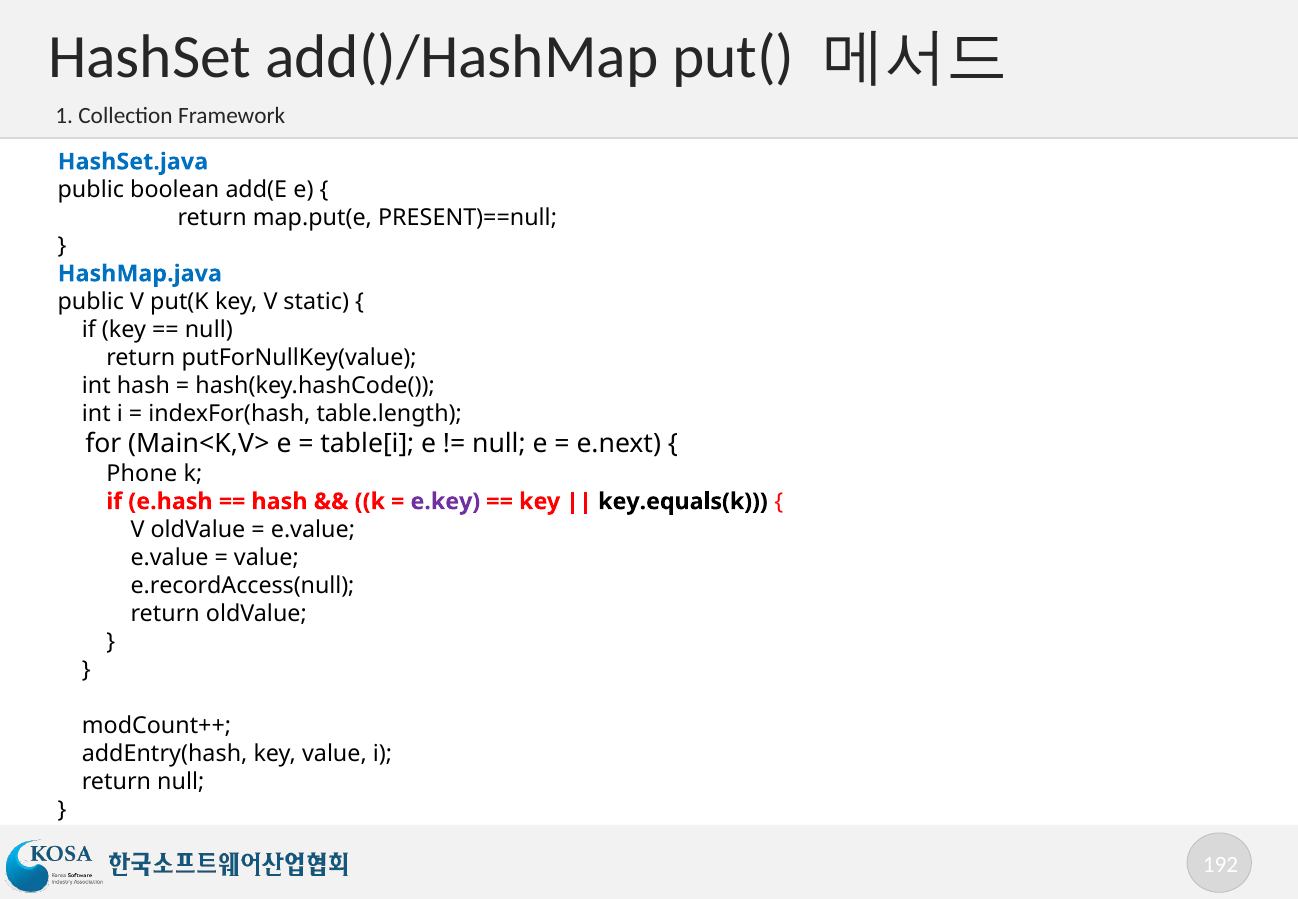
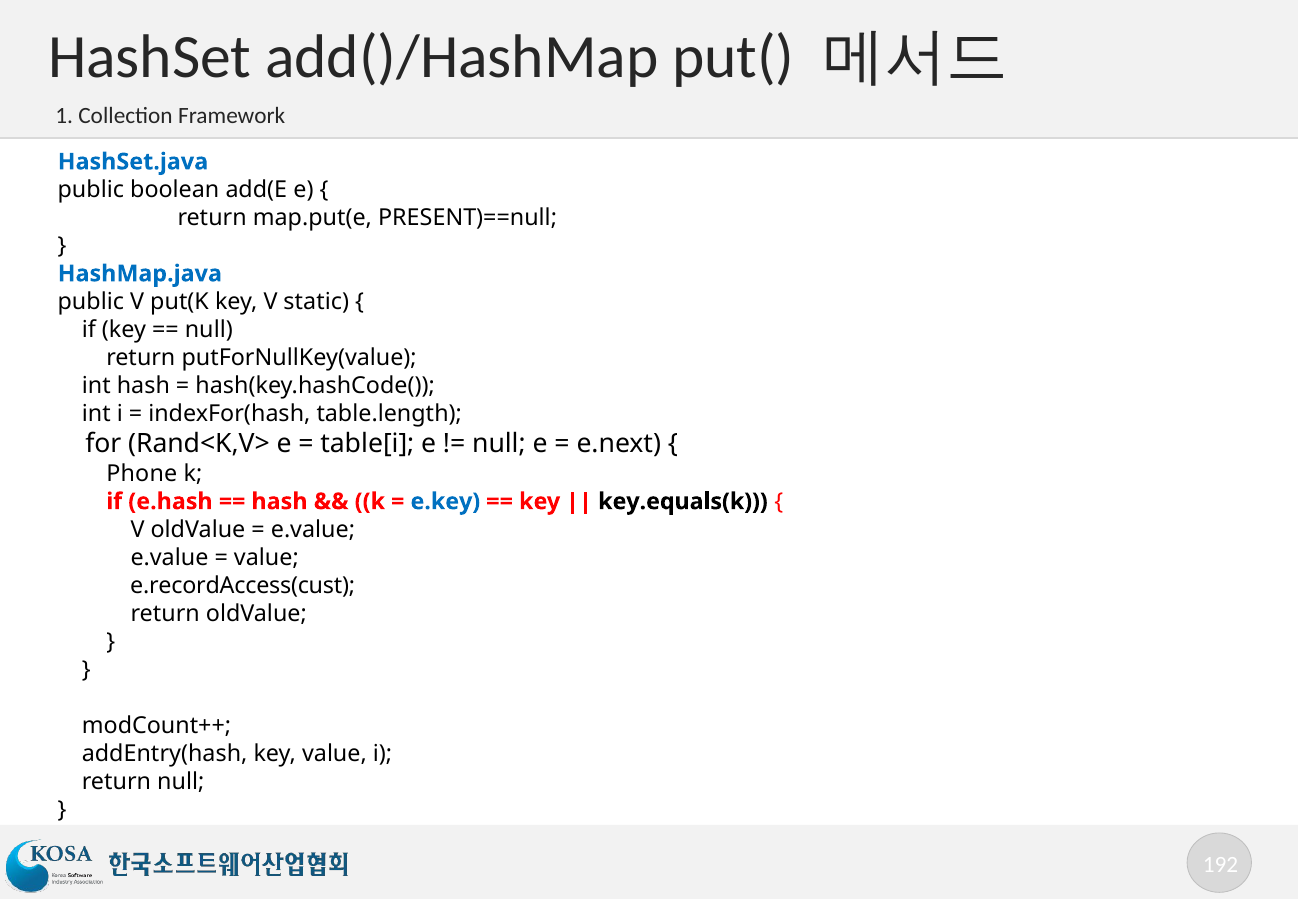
Main<K,V>: Main<K,V> -> Rand<K,V>
e.key colour: purple -> blue
e.recordAccess(null: e.recordAccess(null -> e.recordAccess(cust
